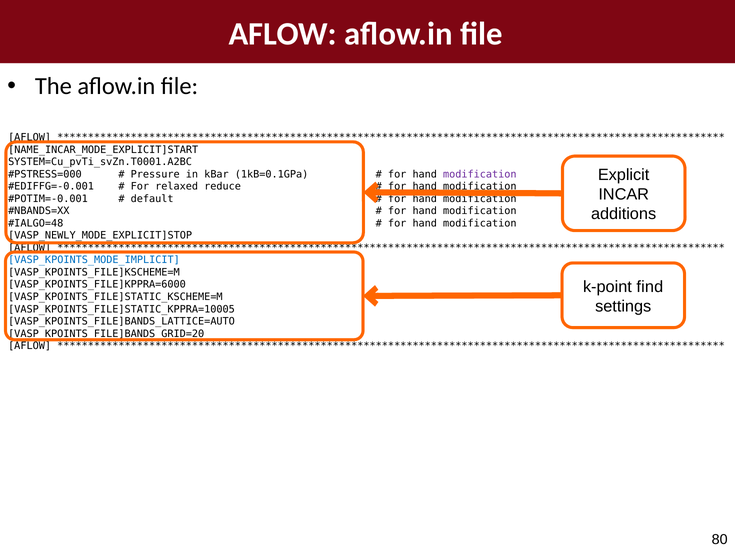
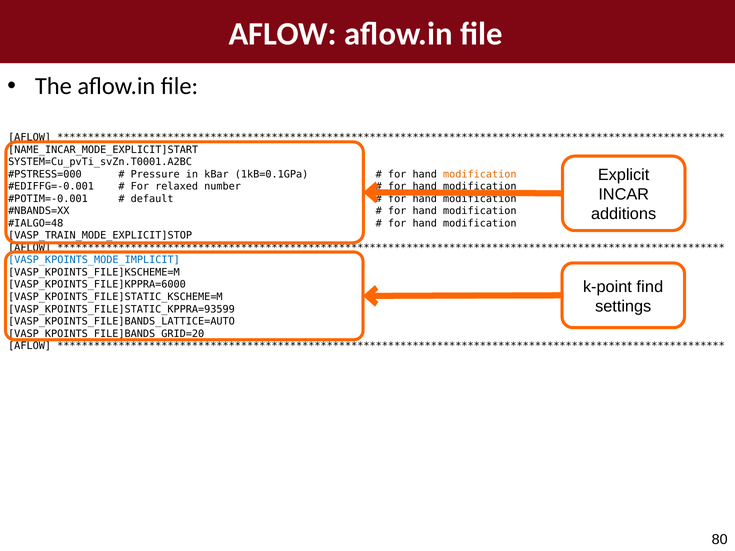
modification at (480, 174) colour: purple -> orange
reduce: reduce -> number
VASP_NEWLY_MODE_EXPLICIT]STOP: VASP_NEWLY_MODE_EXPLICIT]STOP -> VASP_TRAIN_MODE_EXPLICIT]STOP
VASP_KPOINTS_FILE]STATIC_KPPRA=10005: VASP_KPOINTS_FILE]STATIC_KPPRA=10005 -> VASP_KPOINTS_FILE]STATIC_KPPRA=93599
